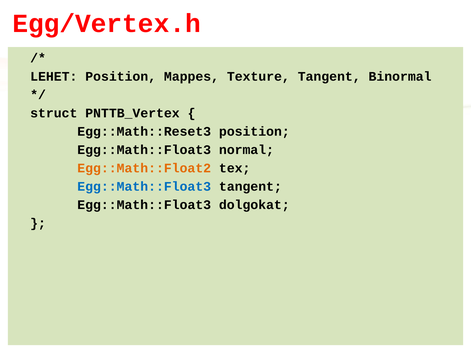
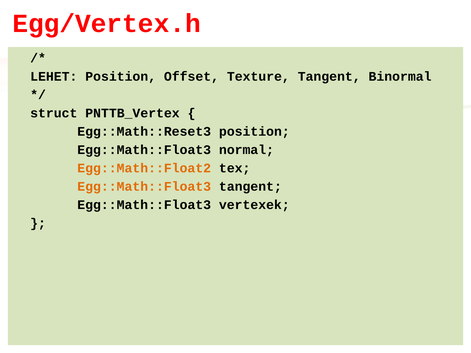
Mappes: Mappes -> Offset
Egg::Math::Float3 at (144, 187) colour: blue -> orange
dolgokat: dolgokat -> vertexek
